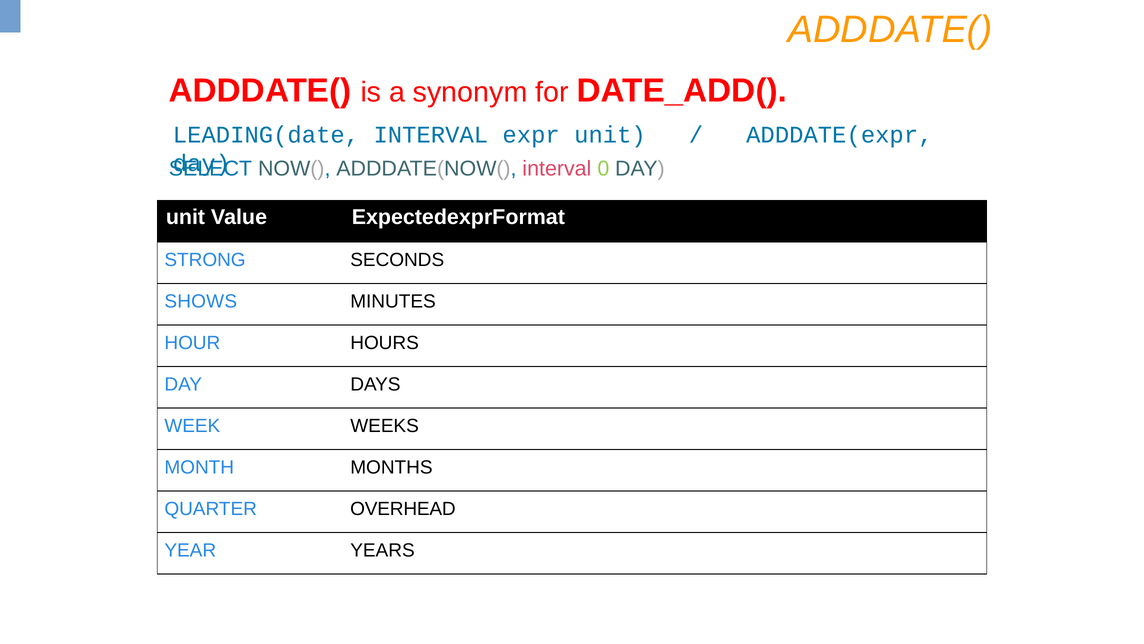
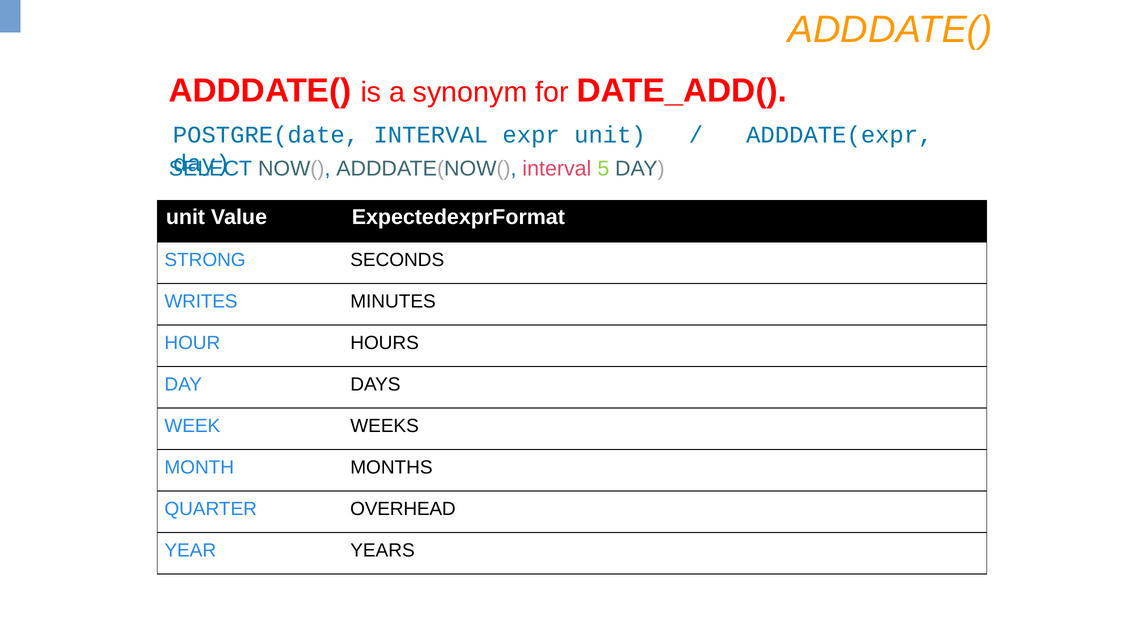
LEADING(date: LEADING(date -> POSTGRE(date
0: 0 -> 5
SHOWS: SHOWS -> WRITES
